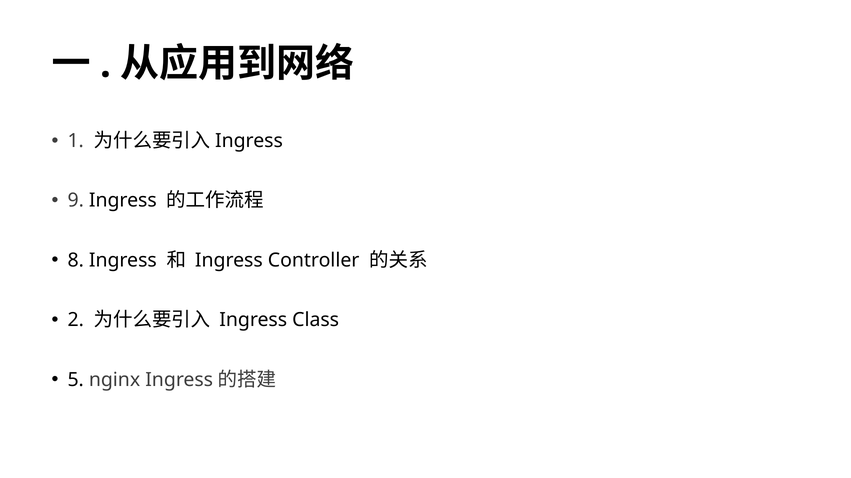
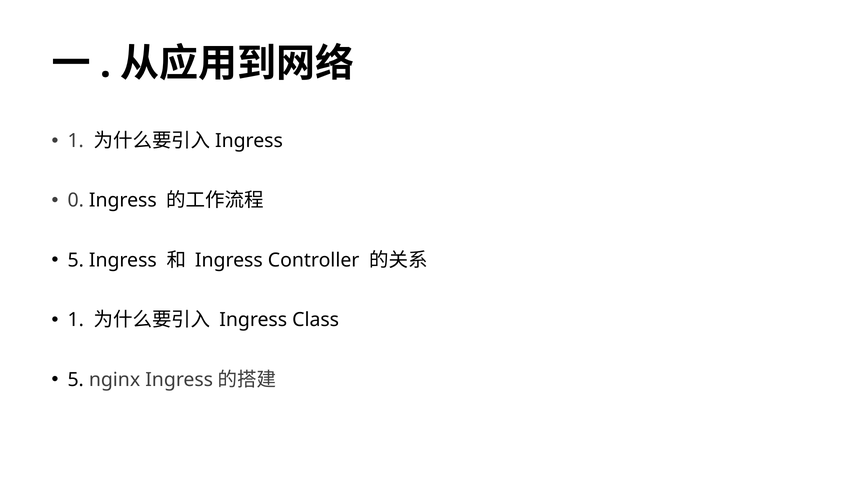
9: 9 -> 0
8 at (76, 261): 8 -> 5
2 at (76, 320): 2 -> 1
